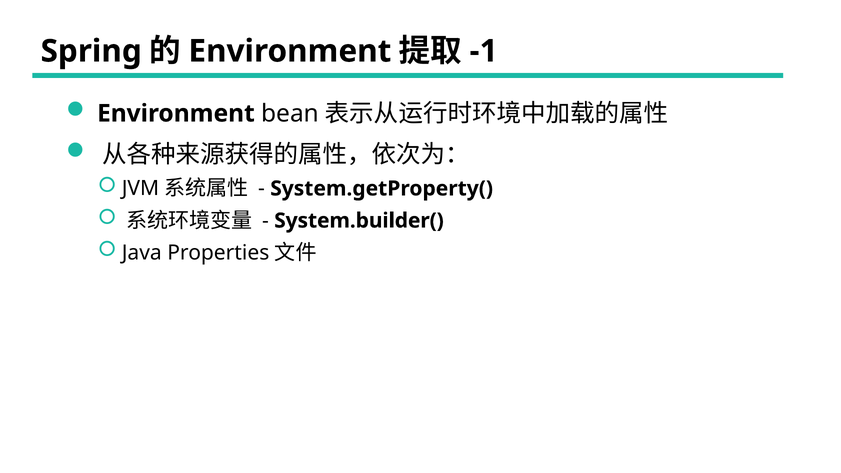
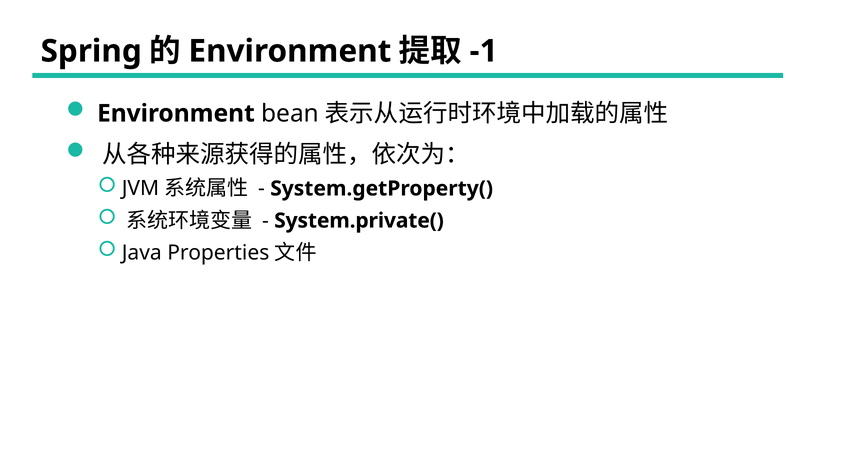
System.builder(: System.builder( -> System.private(
